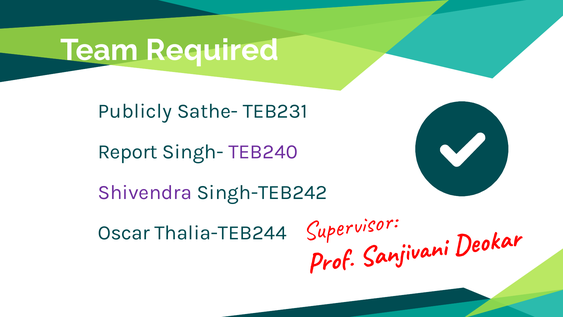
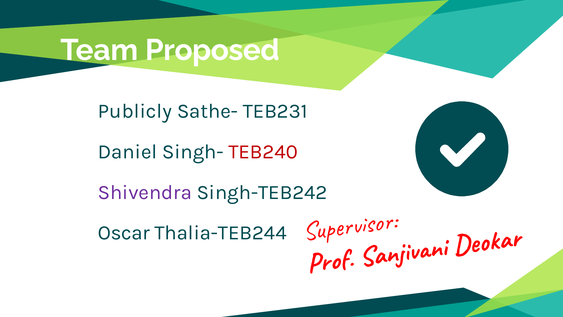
Required: Required -> Proposed
Report: Report -> Daniel
TEB240 colour: purple -> red
